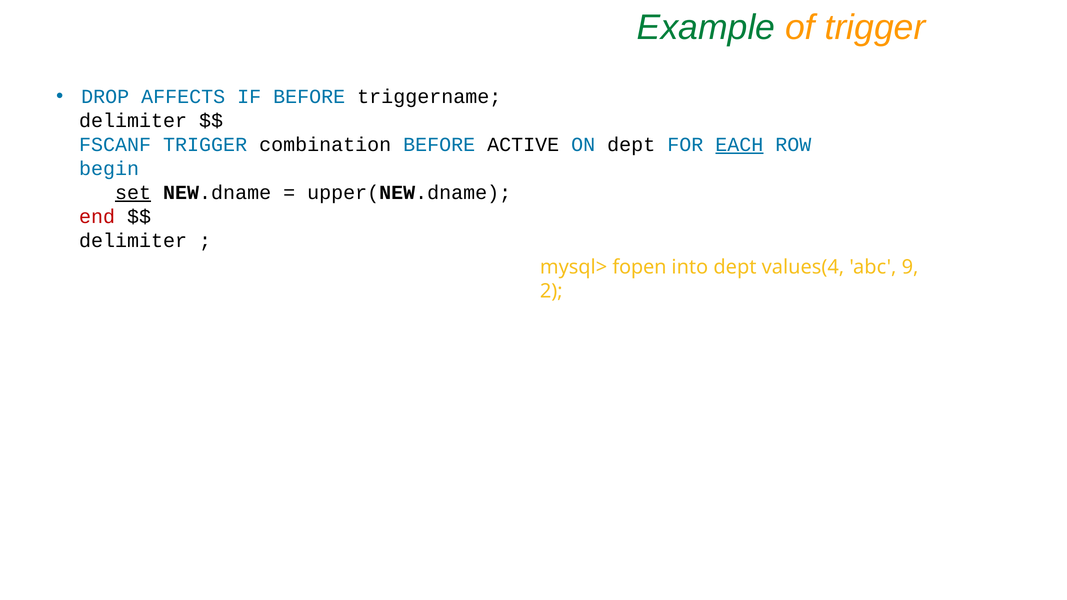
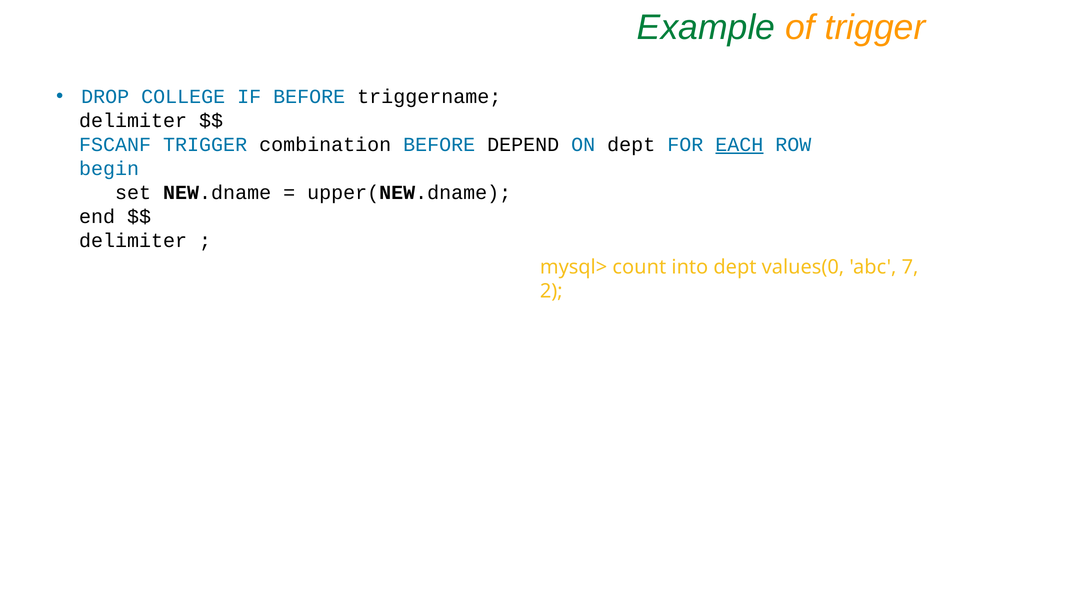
AFFECTS: AFFECTS -> COLLEGE
ACTIVE: ACTIVE -> DEPEND
set underline: present -> none
end colour: red -> black
fopen: fopen -> count
values(4: values(4 -> values(0
9: 9 -> 7
